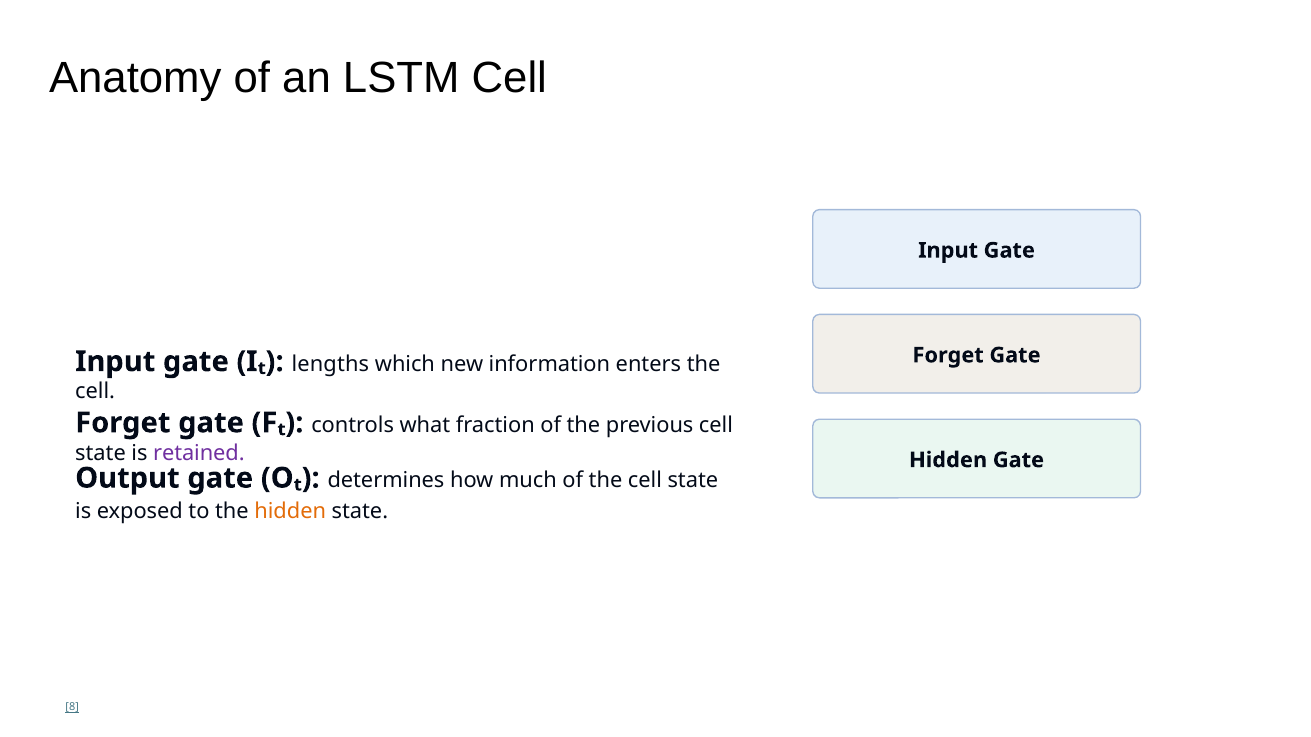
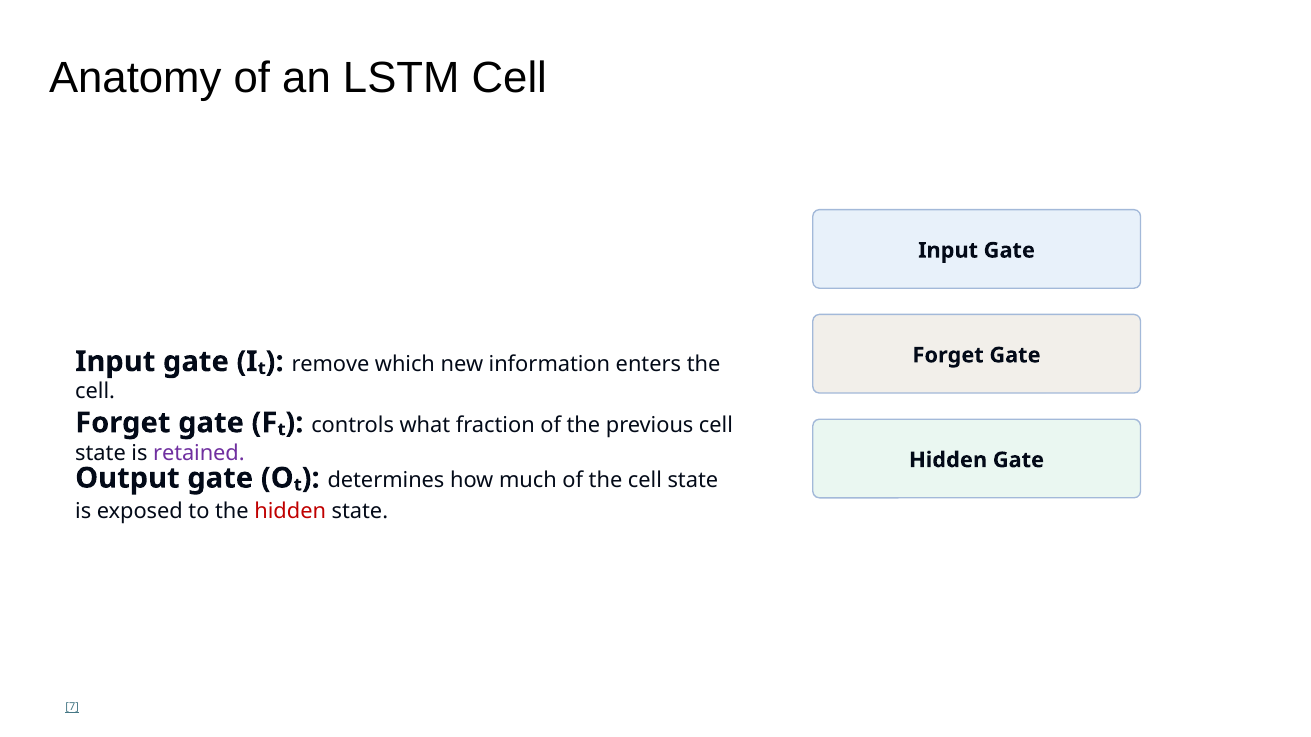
lengths: lengths -> remove
hidden at (290, 511) colour: orange -> red
8: 8 -> 7
